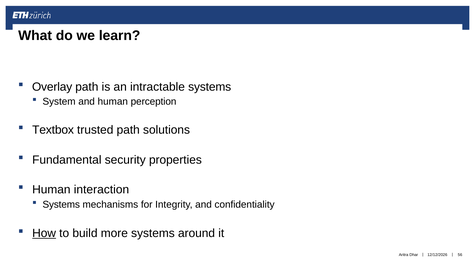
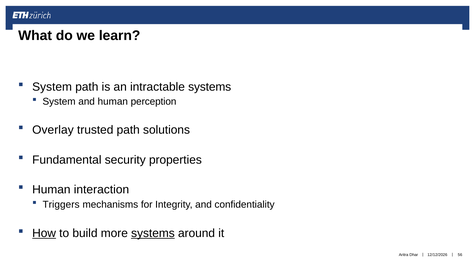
Overlay at (52, 87): Overlay -> System
Textbox: Textbox -> Overlay
Systems at (61, 205): Systems -> Triggers
systems at (153, 234) underline: none -> present
